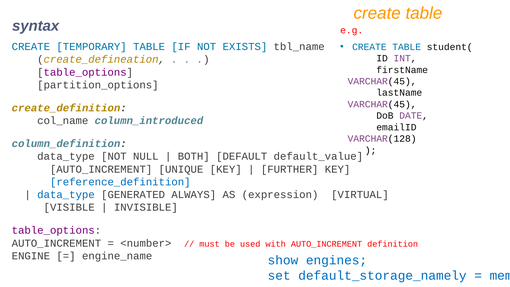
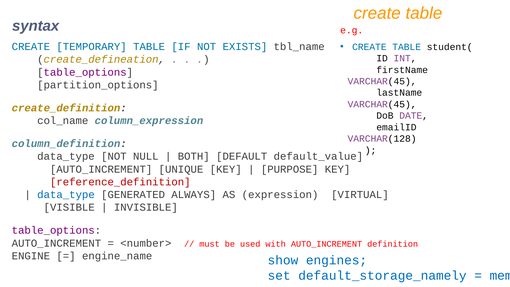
column_introduced: column_introduced -> column_expression
FURTHER: FURTHER -> PURPOSE
reference_definition colour: blue -> red
